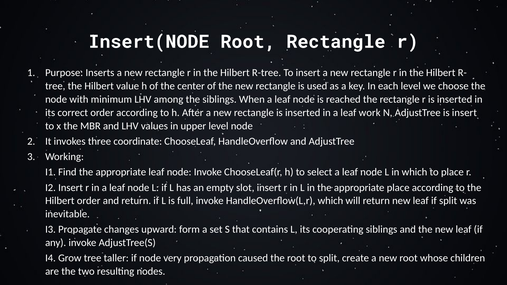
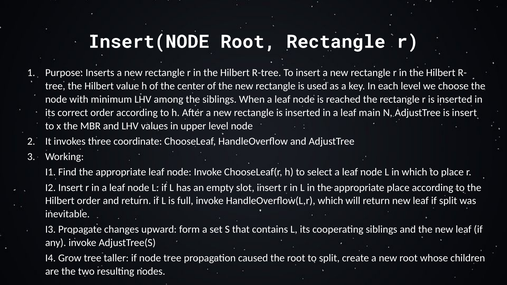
work: work -> main
node very: very -> tree
